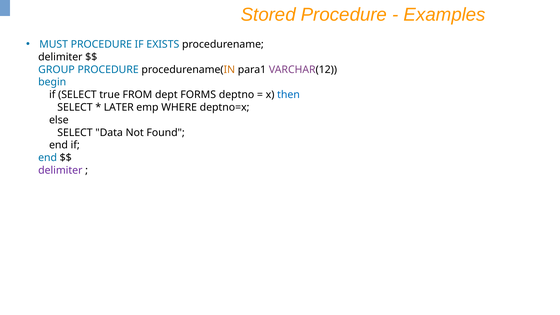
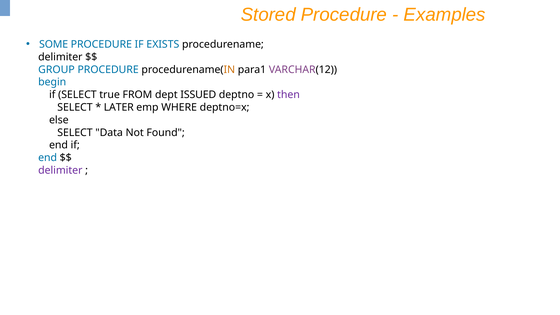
MUST: MUST -> SOME
FORMS: FORMS -> ISSUED
then colour: blue -> purple
